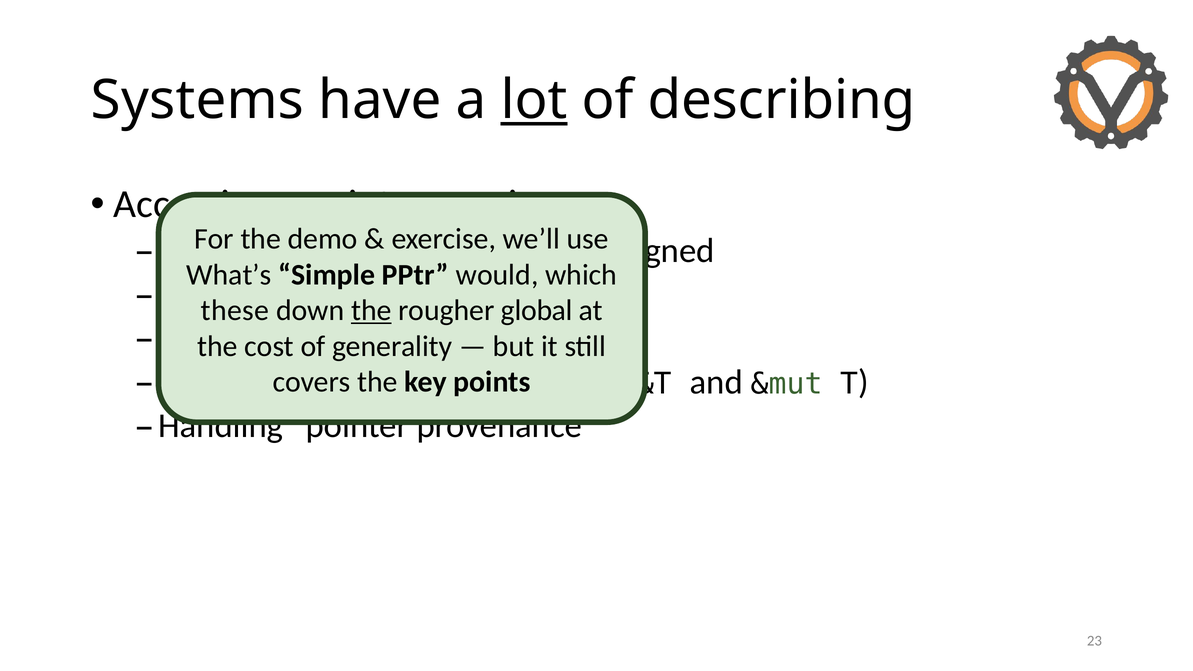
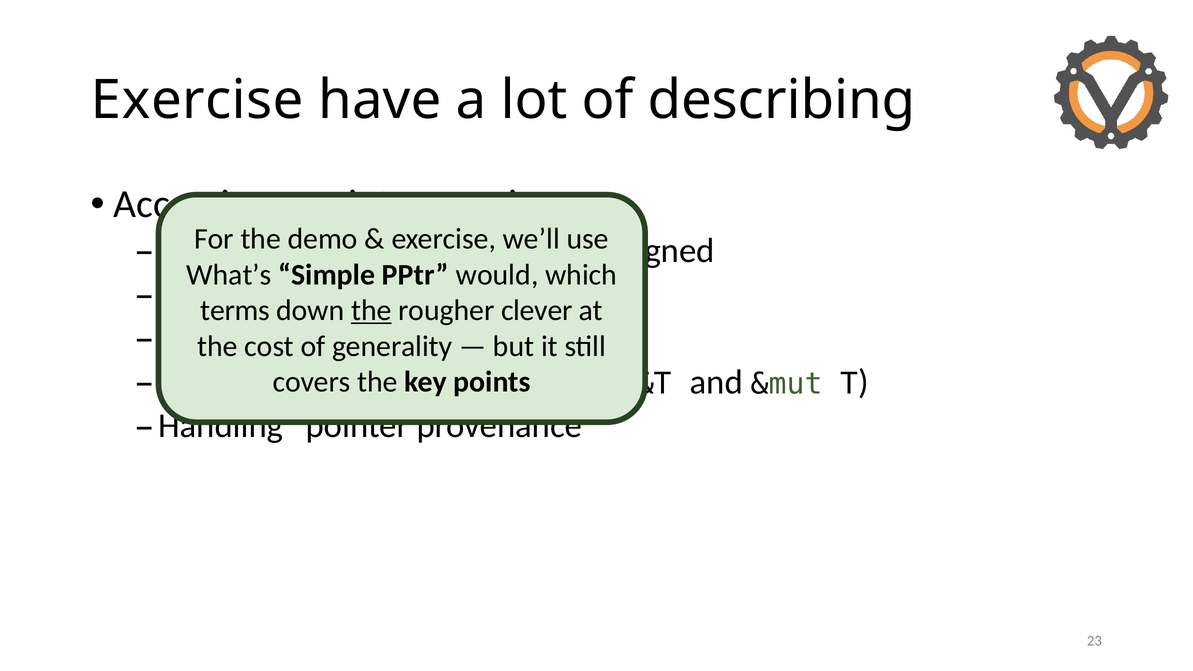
Systems at (197, 100): Systems -> Exercise
lot underline: present -> none
these: these -> terms
global: global -> clever
